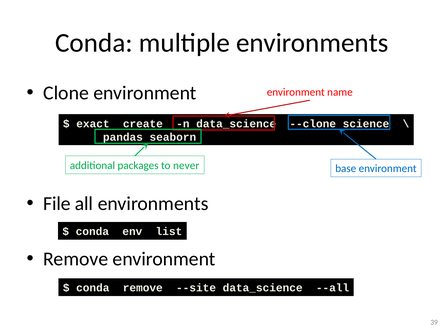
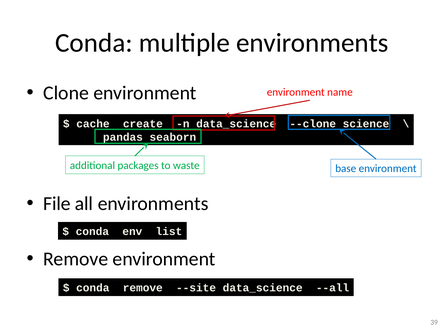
exact: exact -> cache
never: never -> waste
